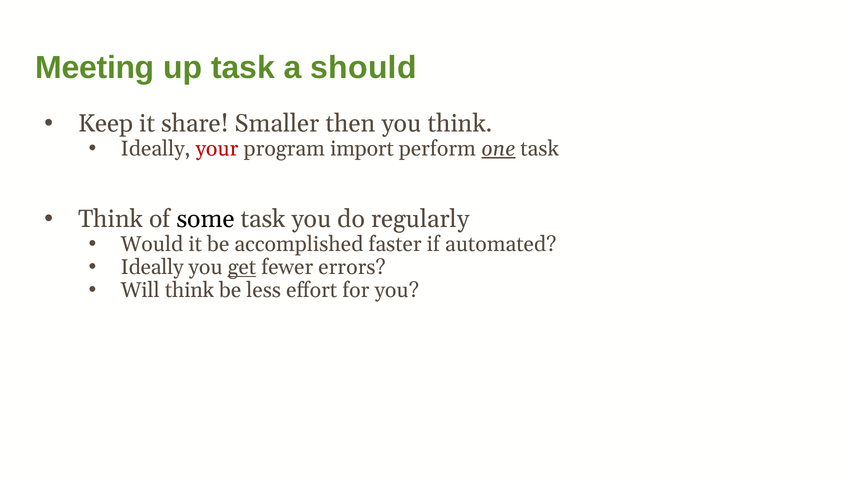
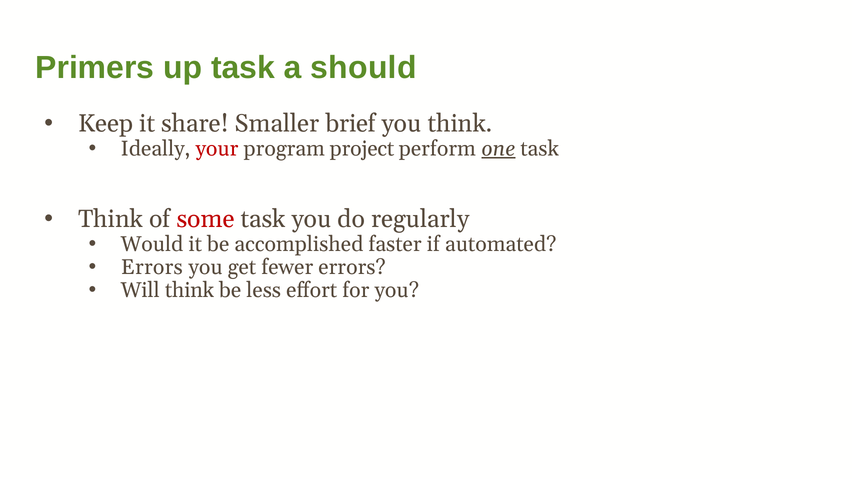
Meeting: Meeting -> Primers
then: then -> brief
import: import -> project
some colour: black -> red
Ideally at (152, 267): Ideally -> Errors
get underline: present -> none
